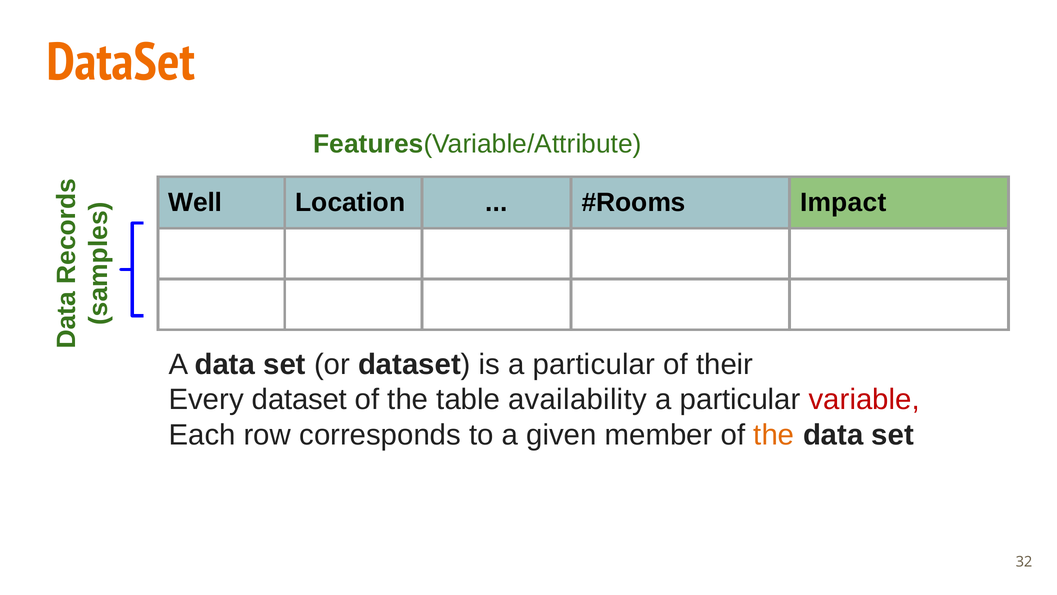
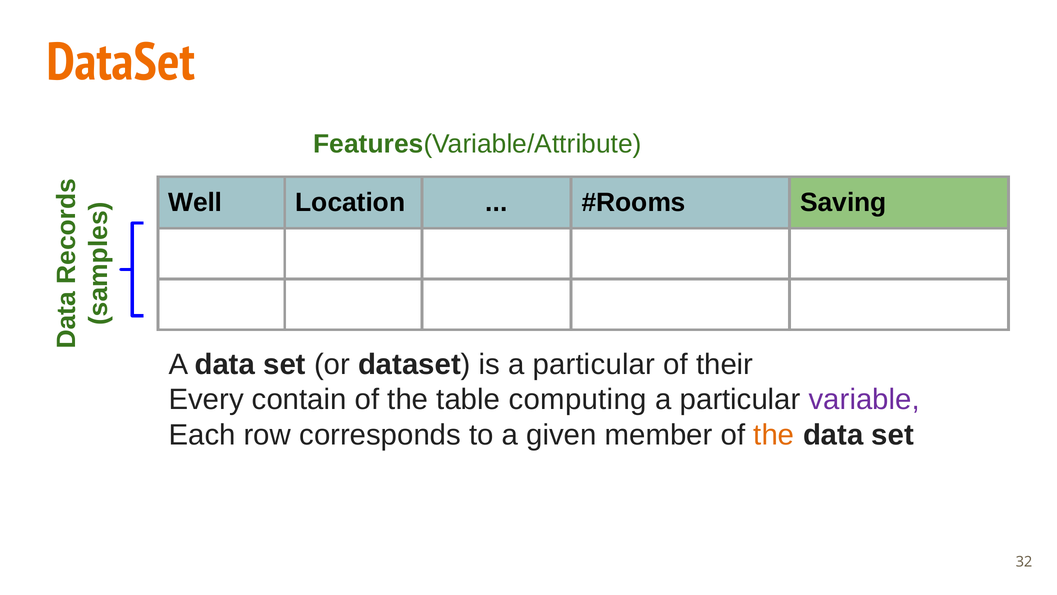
Impact: Impact -> Saving
Every dataset: dataset -> contain
availability: availability -> computing
variable colour: red -> purple
